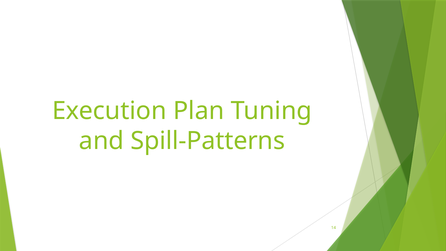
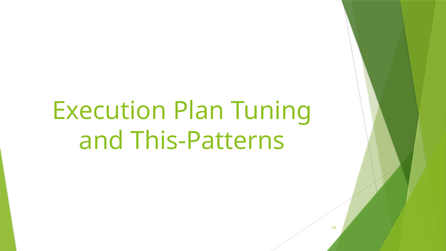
Spill-Patterns: Spill-Patterns -> This-Patterns
